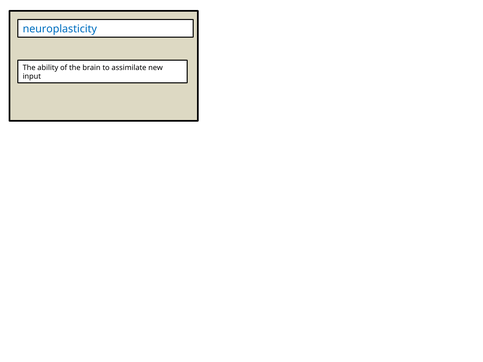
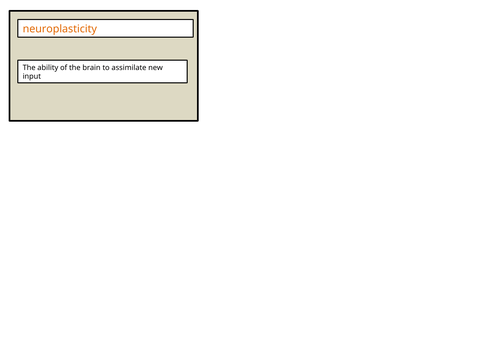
neuroplasticity colour: blue -> orange
